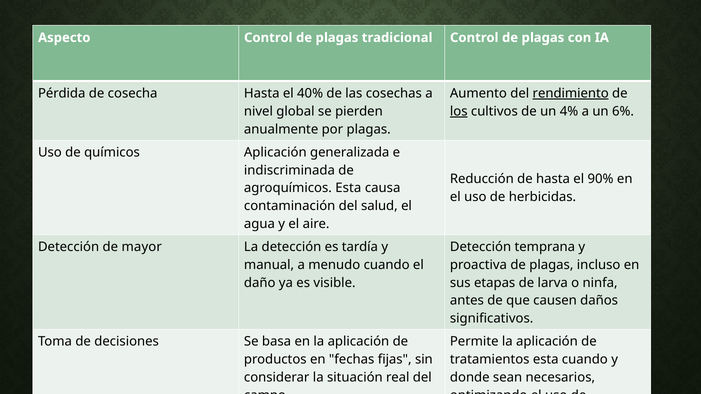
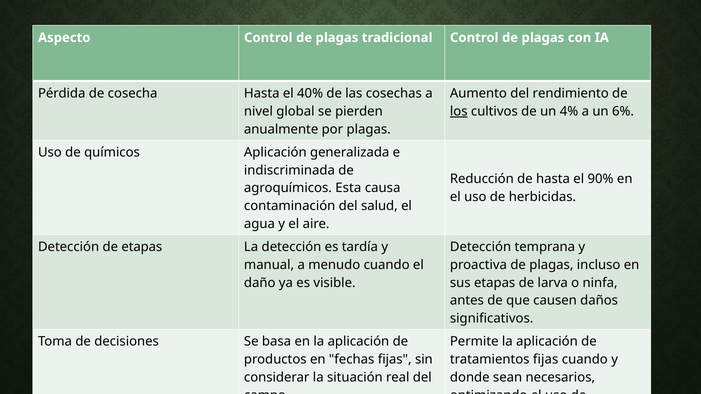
rendimiento underline: present -> none
de mayor: mayor -> etapas
tratamientos esta: esta -> fijas
